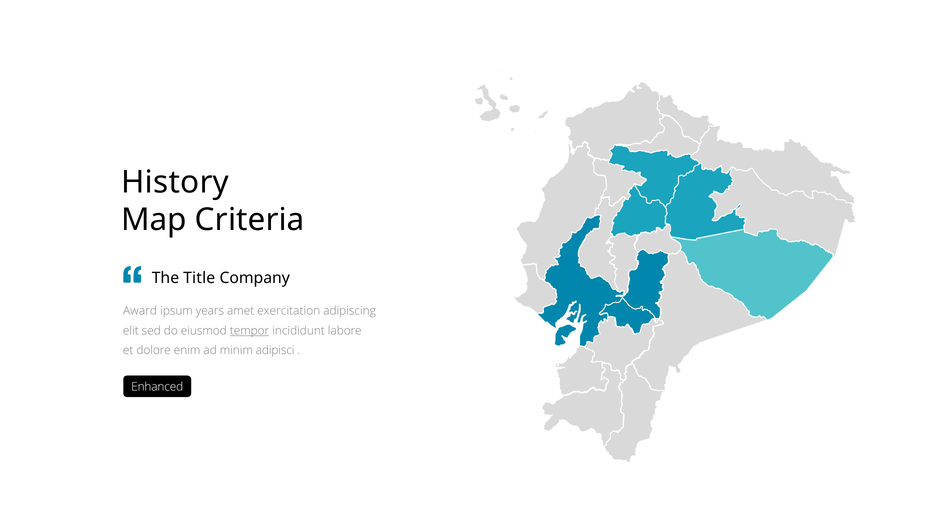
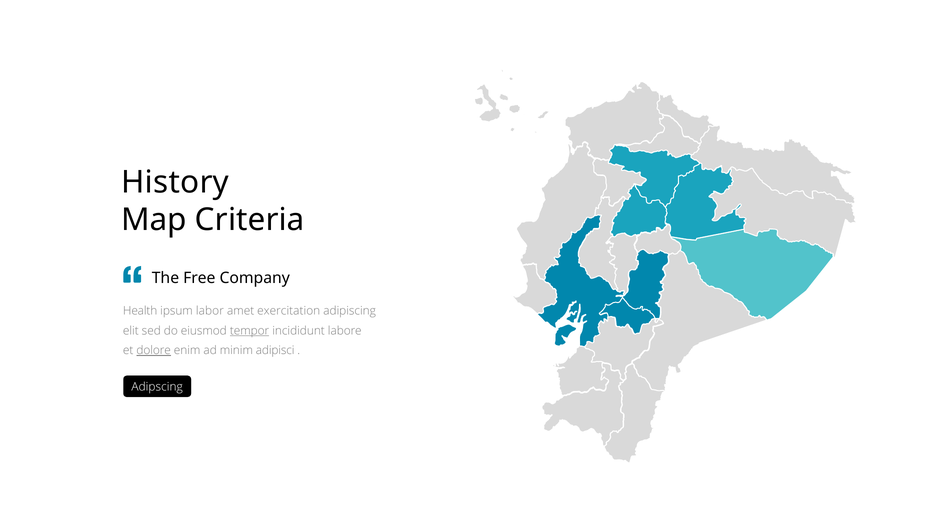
Title: Title -> Free
Award: Award -> Health
years: years -> labor
dolore underline: none -> present
Enhanced: Enhanced -> Adipscing
